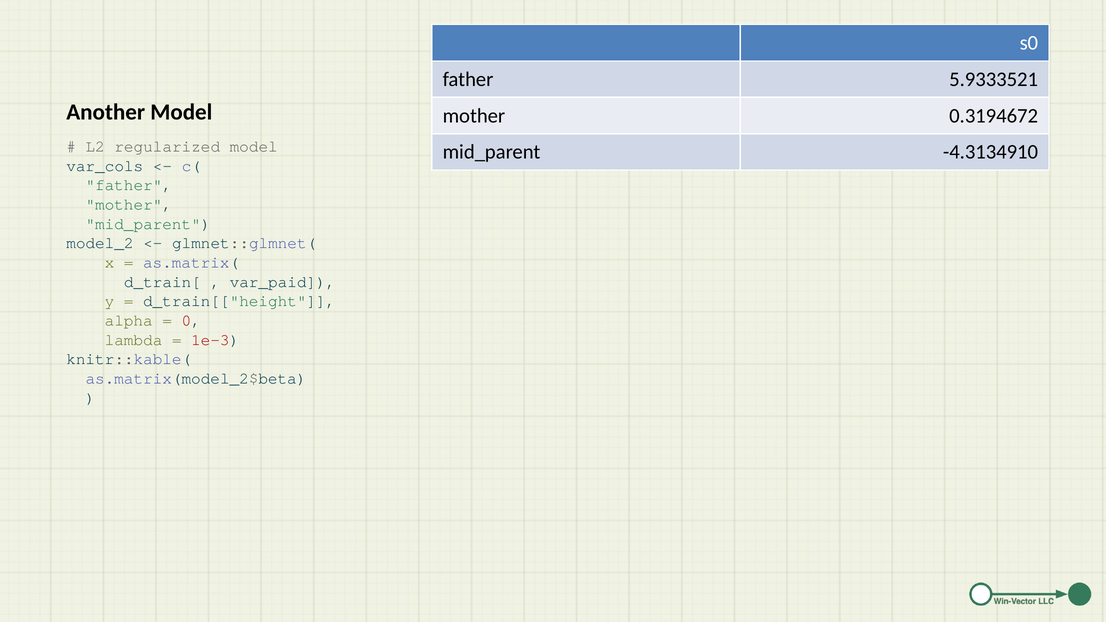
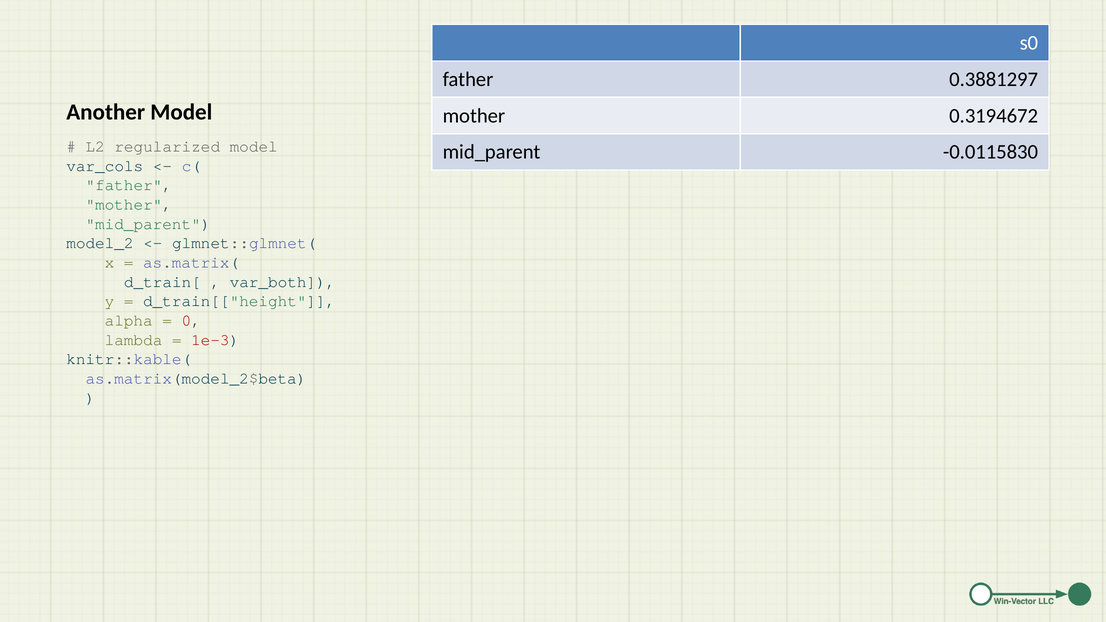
5.9333521: 5.9333521 -> 0.3881297
-4.3134910: -4.3134910 -> -0.0115830
var_paid: var_paid -> var_both
